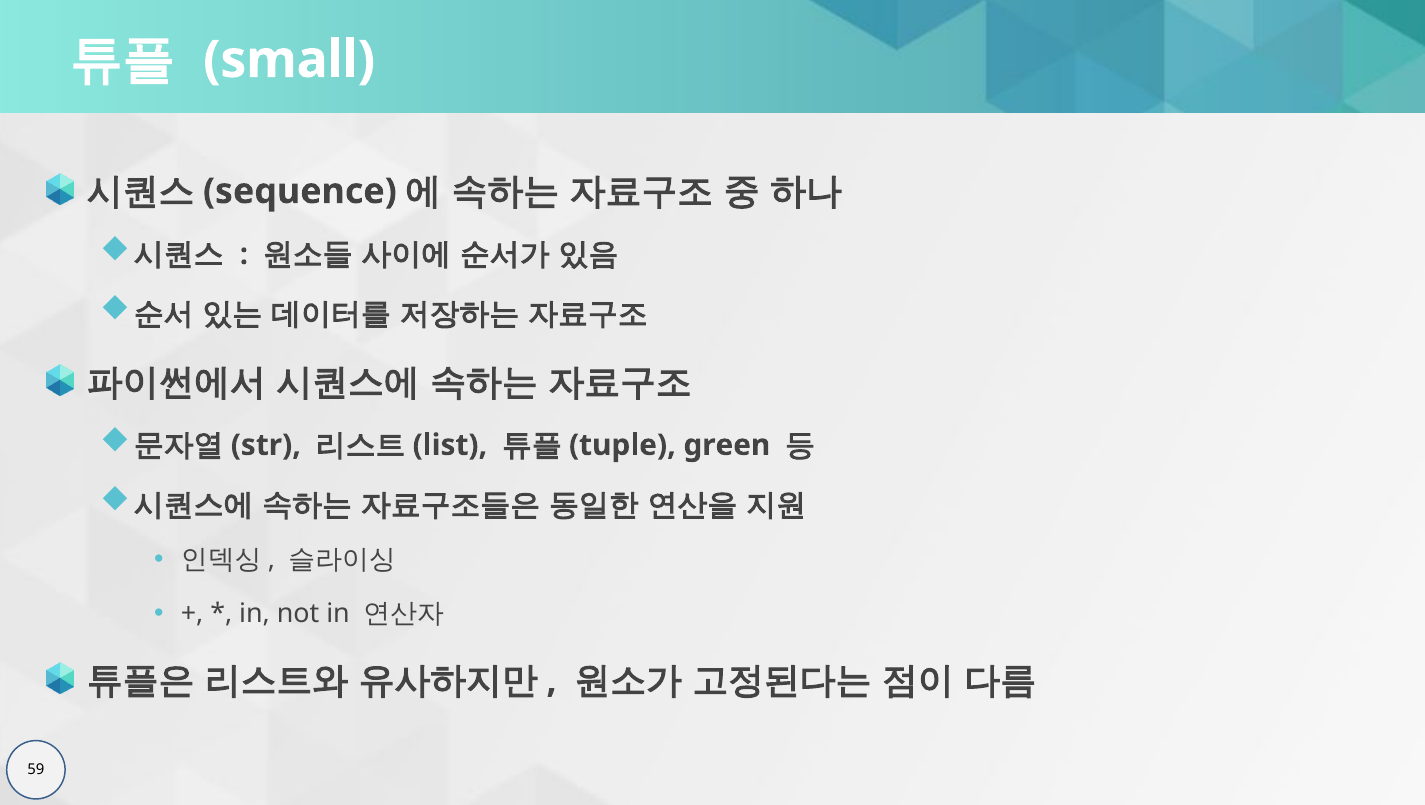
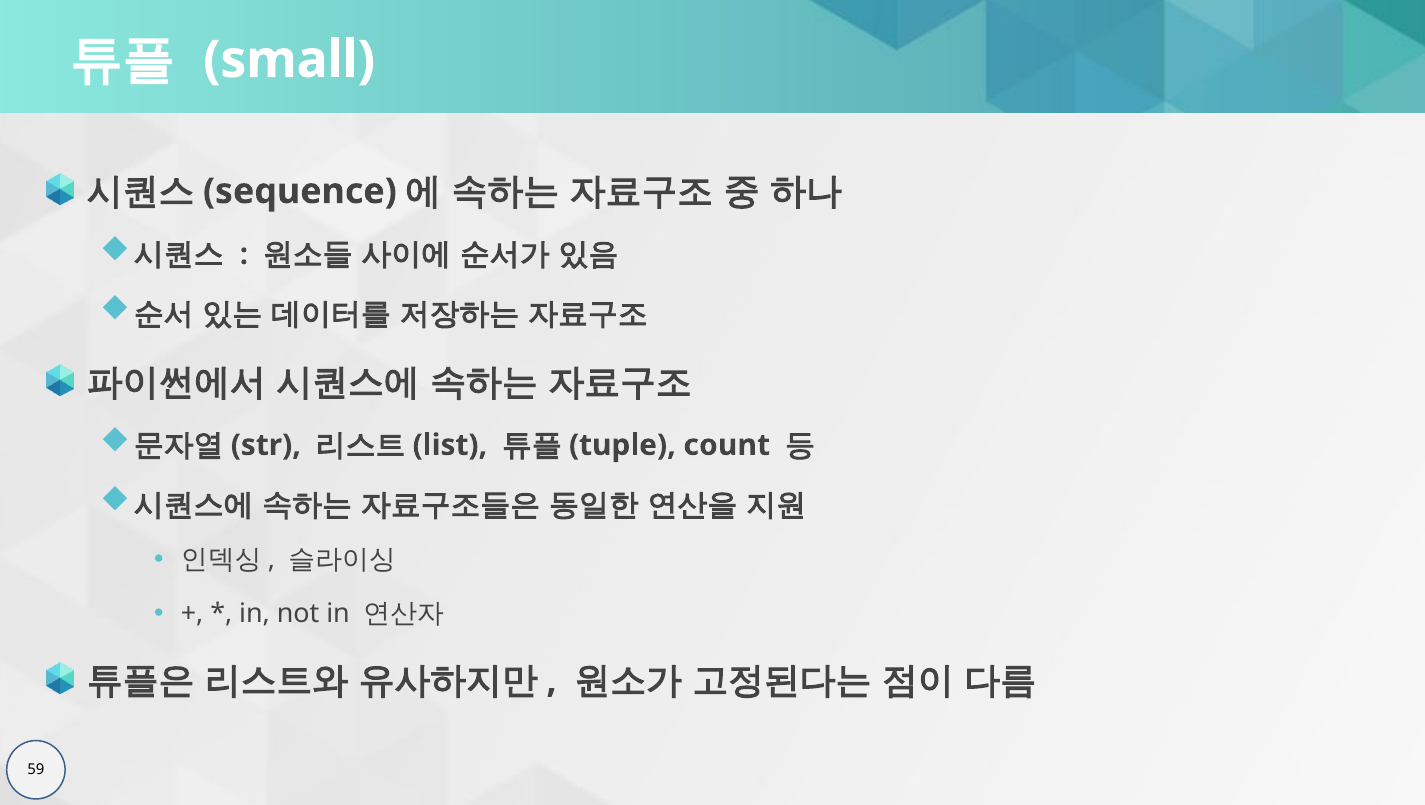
green: green -> count
